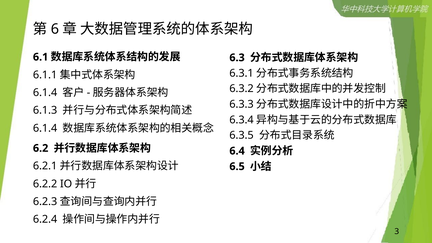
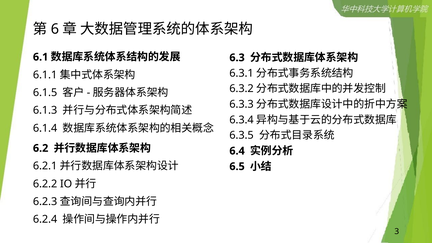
6.1.4 at (45, 93): 6.1.4 -> 6.1.5
